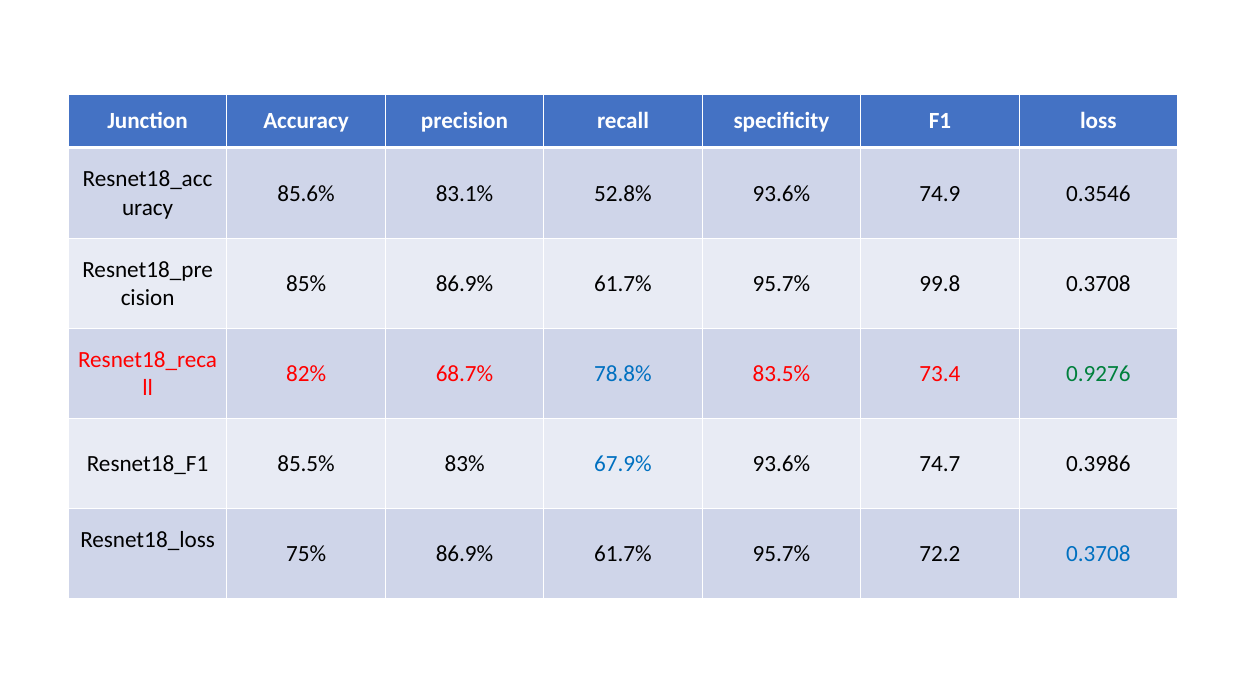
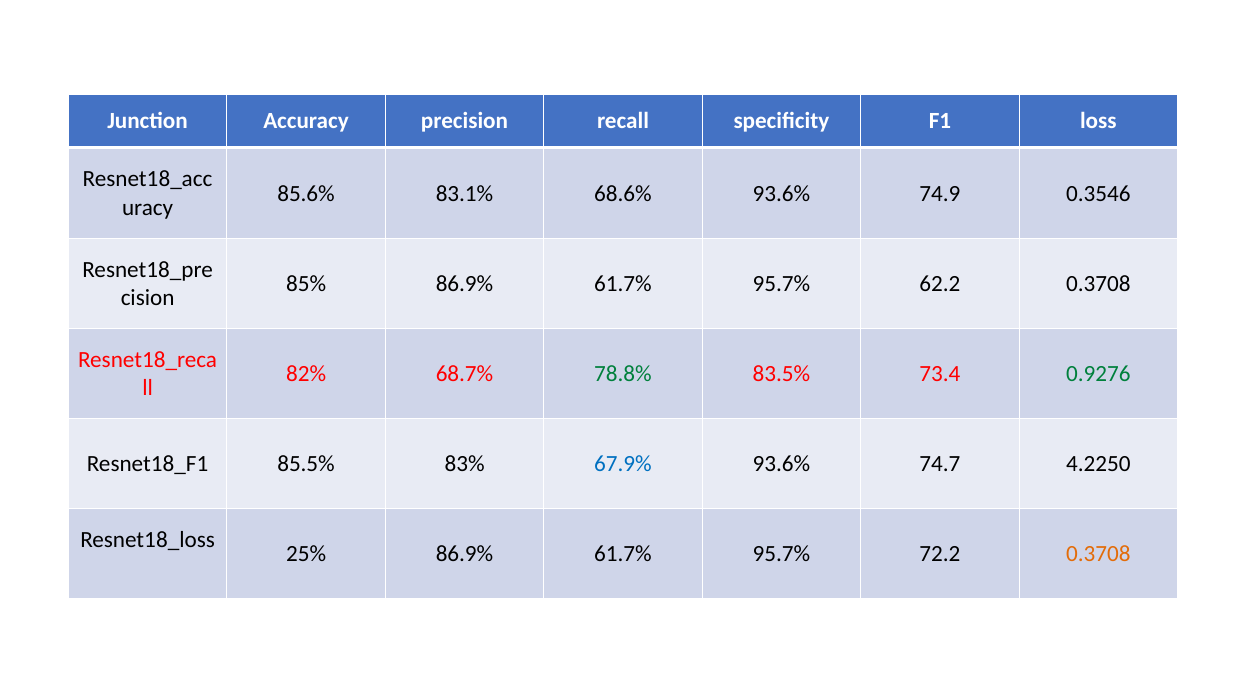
52.8%: 52.8% -> 68.6%
99.8: 99.8 -> 62.2
78.8% colour: blue -> green
0.3986: 0.3986 -> 4.2250
75%: 75% -> 25%
0.3708 at (1098, 554) colour: blue -> orange
